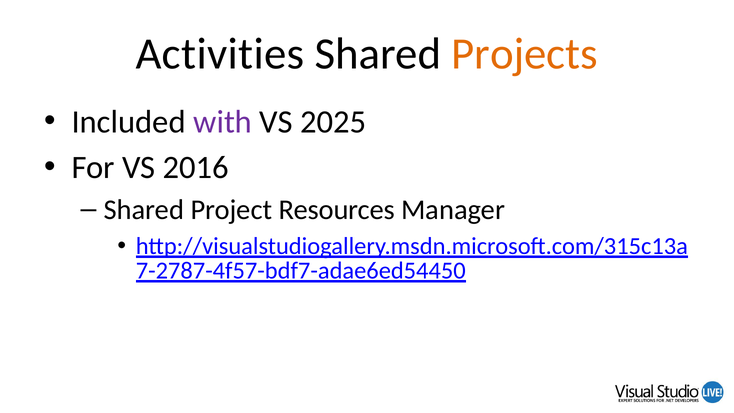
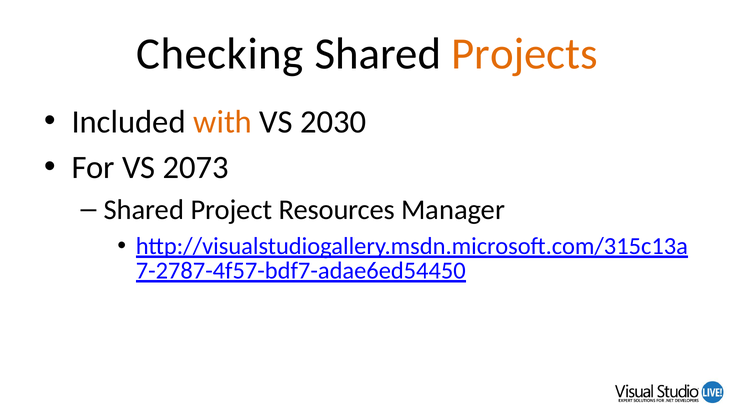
Activities: Activities -> Checking
with colour: purple -> orange
2025: 2025 -> 2030
2016: 2016 -> 2073
